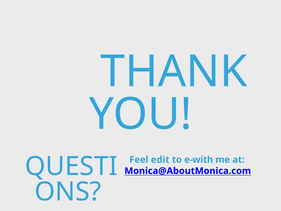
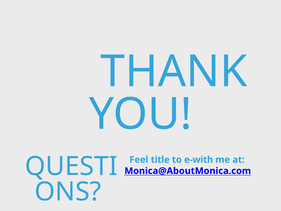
edit: edit -> title
